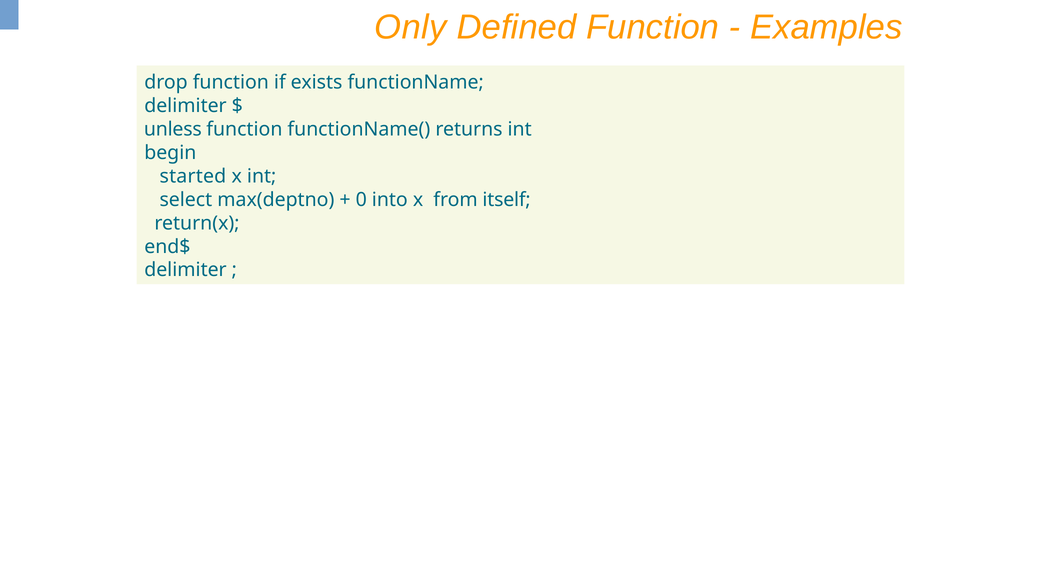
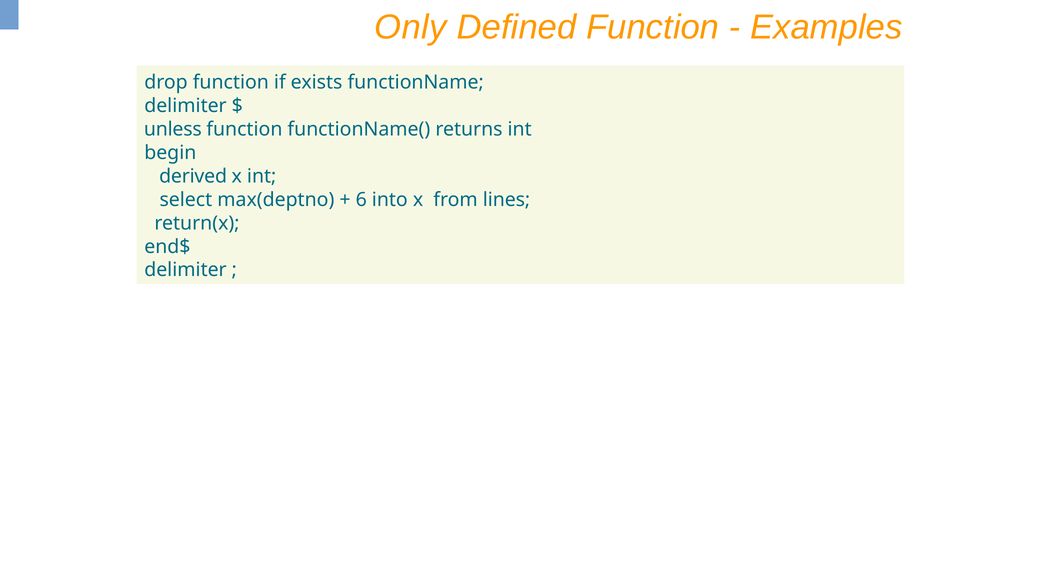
started: started -> derived
0: 0 -> 6
itself: itself -> lines
